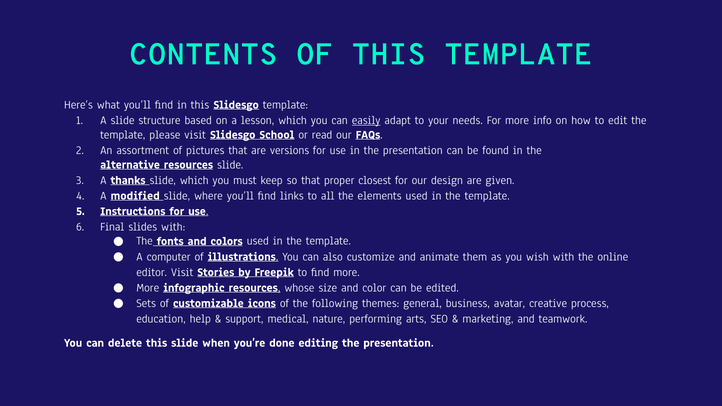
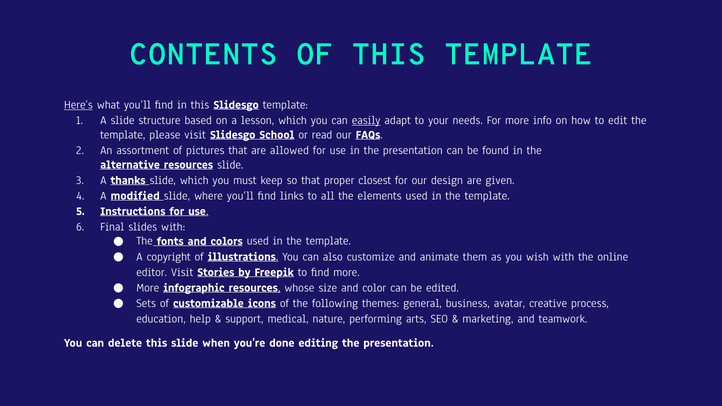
Here’s underline: none -> present
versions: versions -> allowed
computer: computer -> copyright
